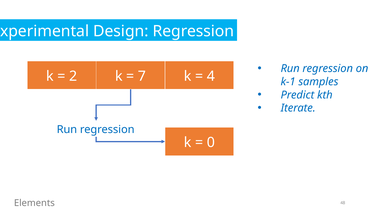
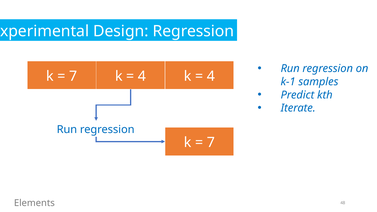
2 at (73, 76): 2 -> 7
7 at (142, 76): 7 -> 4
0 at (211, 143): 0 -> 7
